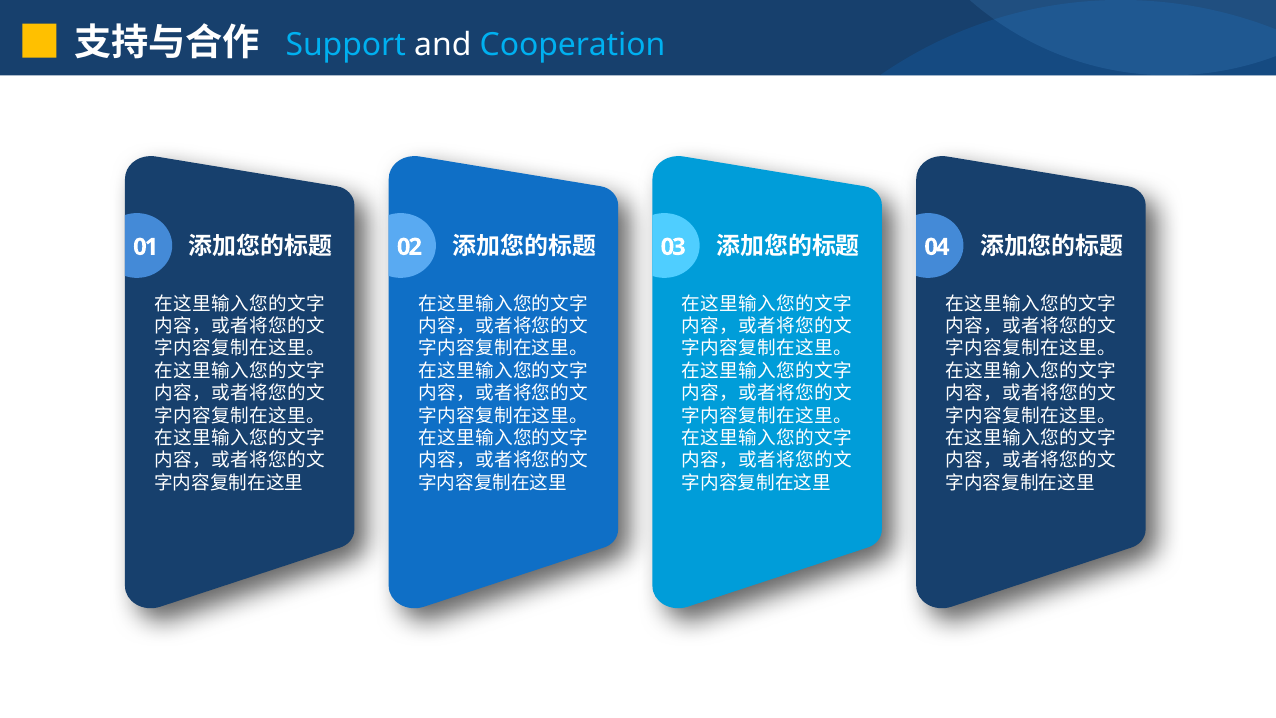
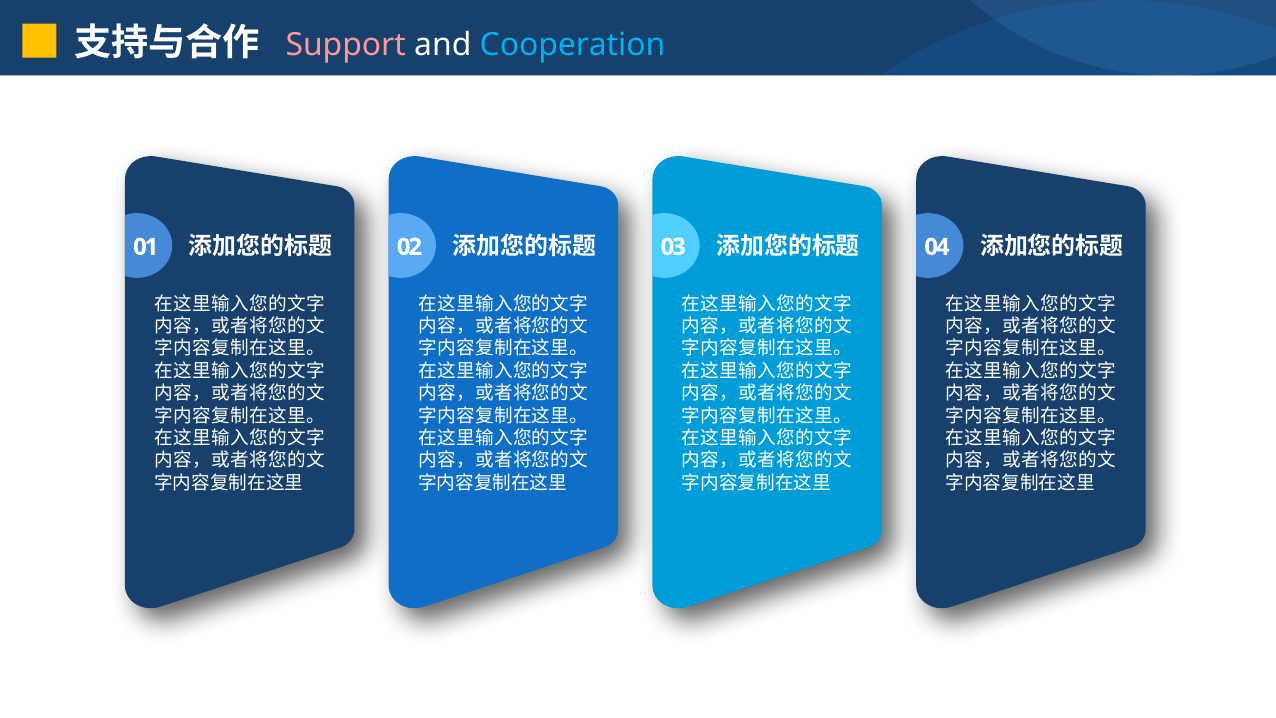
Support colour: light blue -> pink
